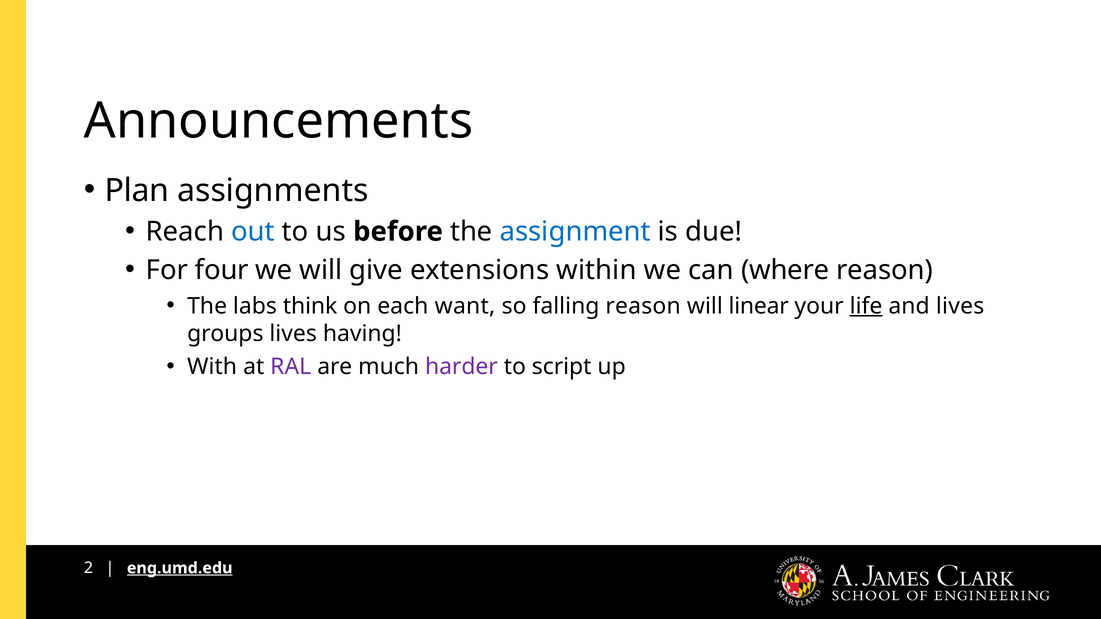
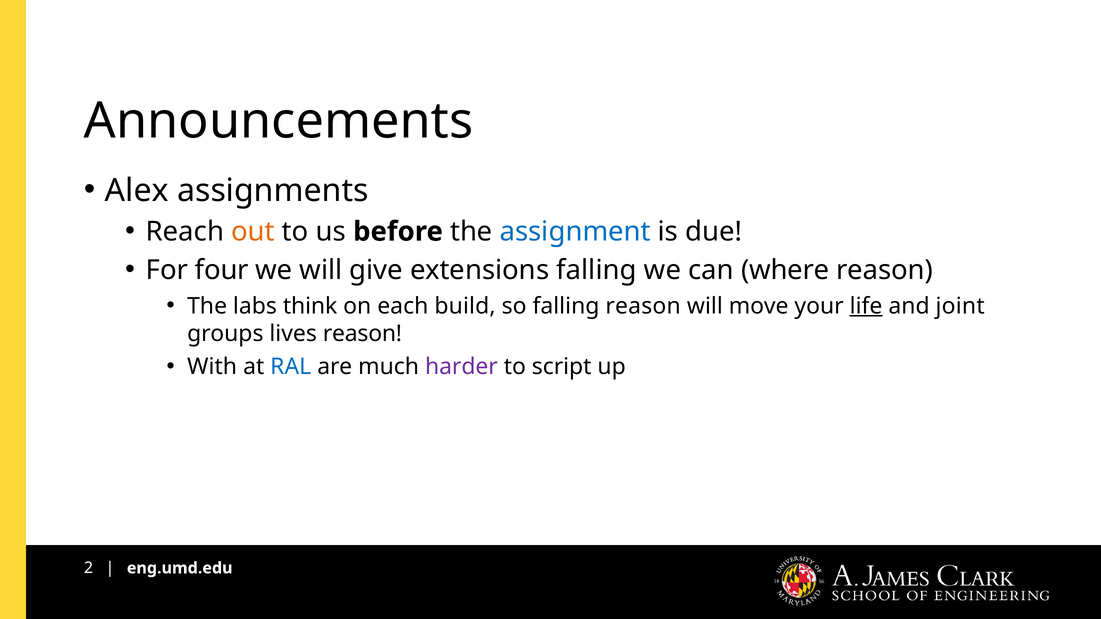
Plan: Plan -> Alex
out colour: blue -> orange
extensions within: within -> falling
want: want -> build
linear: linear -> move
and lives: lives -> joint
lives having: having -> reason
RAL colour: purple -> blue
eng.umd.edu underline: present -> none
